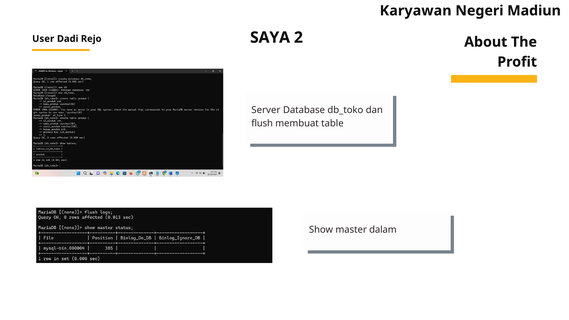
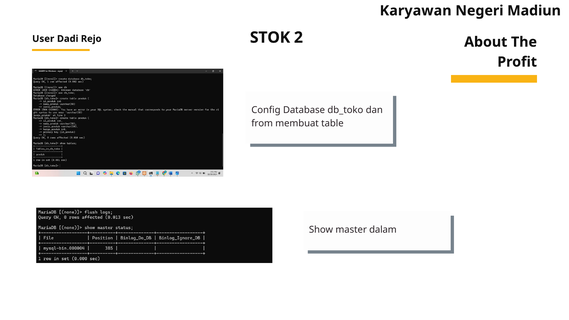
SAYA: SAYA -> STOK
Server: Server -> Config
flush: flush -> from
